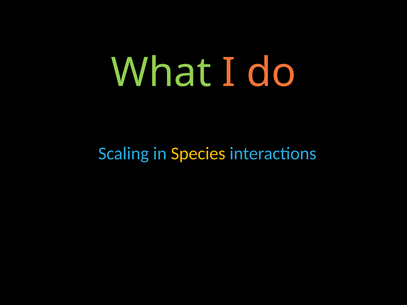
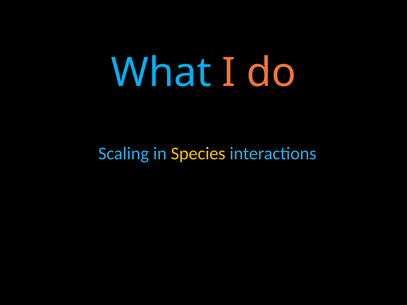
What colour: light green -> light blue
